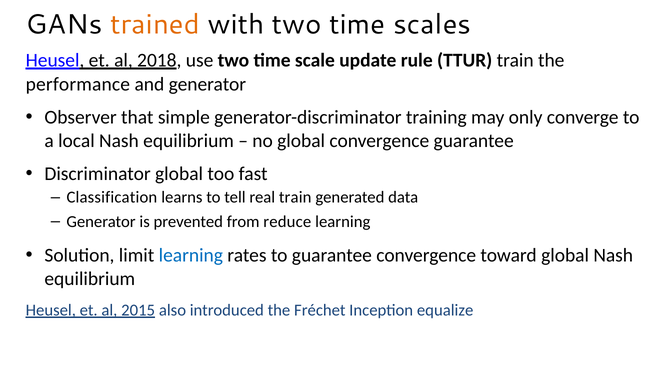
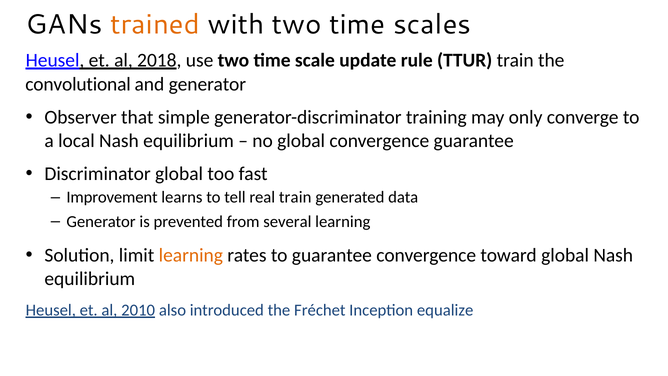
performance: performance -> convolutional
Classification: Classification -> Improvement
reduce: reduce -> several
learning at (191, 255) colour: blue -> orange
2015: 2015 -> 2010
